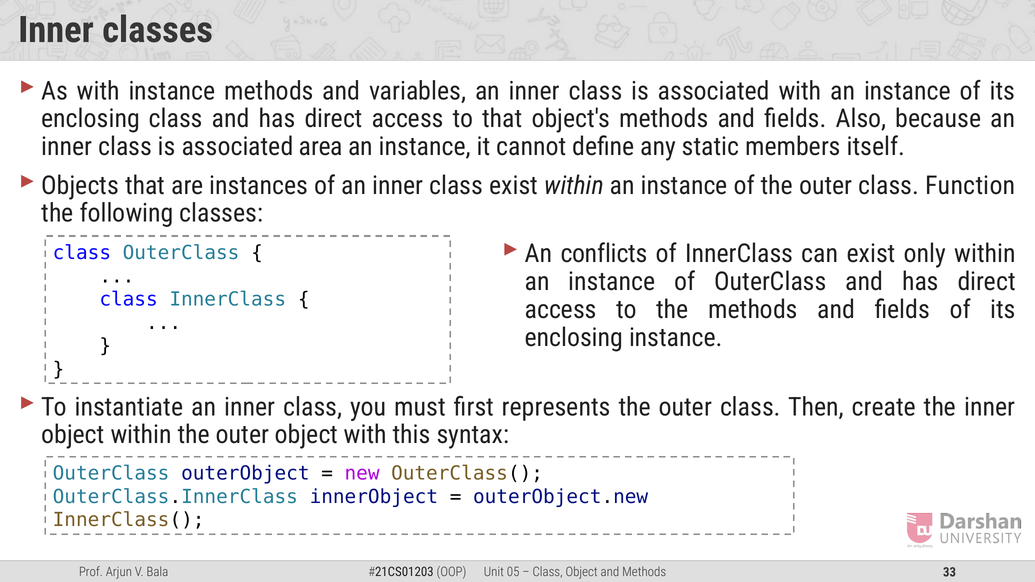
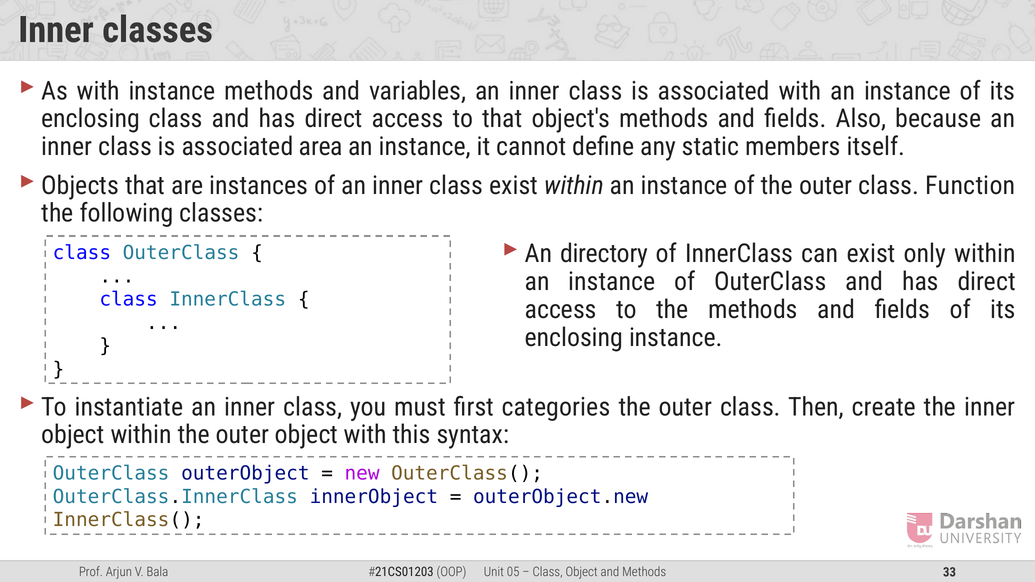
conflicts: conflicts -> directory
represents: represents -> categories
